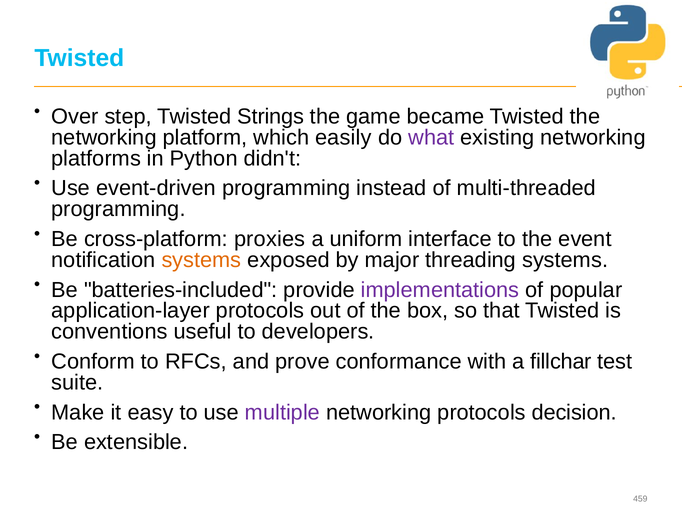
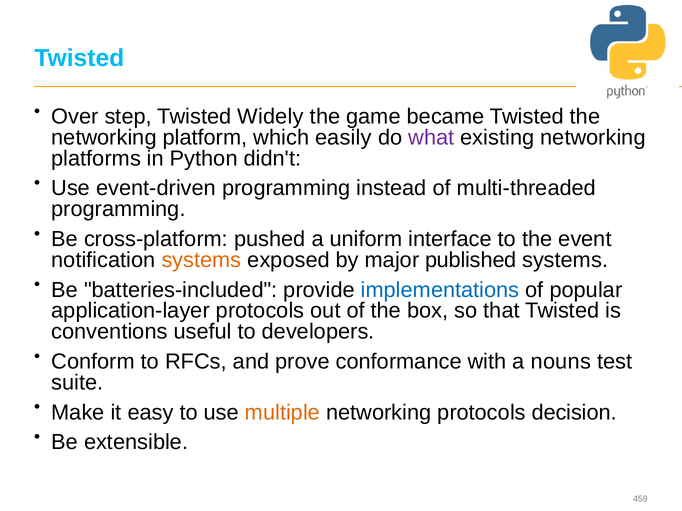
Strings: Strings -> Widely
proxies: proxies -> pushed
threading: threading -> published
implementations colour: purple -> blue
fillchar: fillchar -> nouns
multiple colour: purple -> orange
